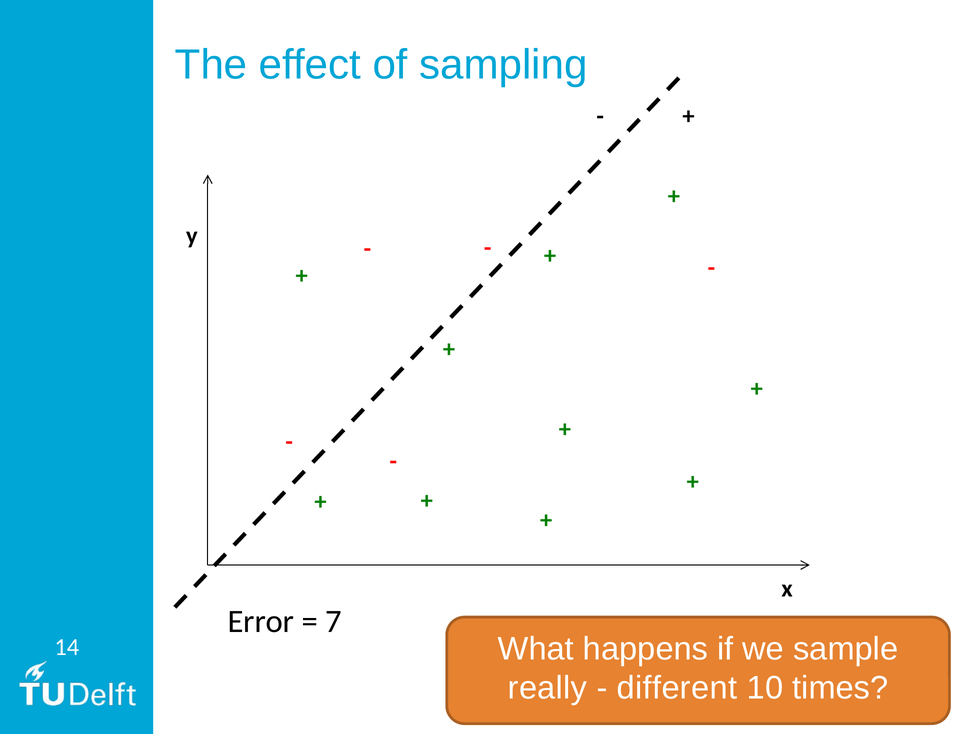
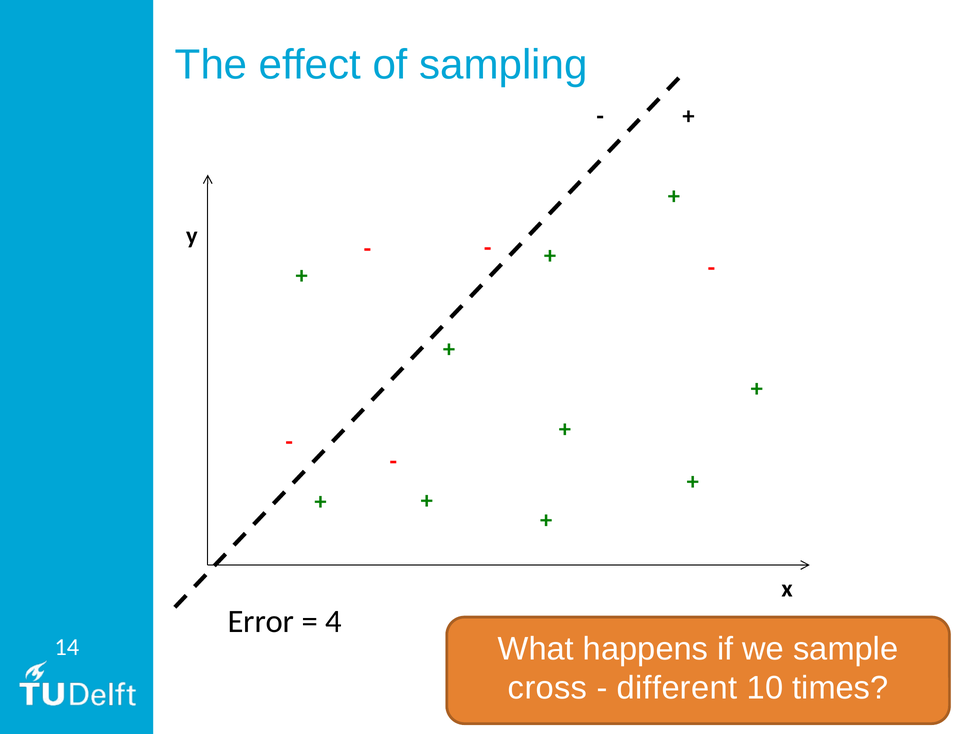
7: 7 -> 4
really: really -> cross
